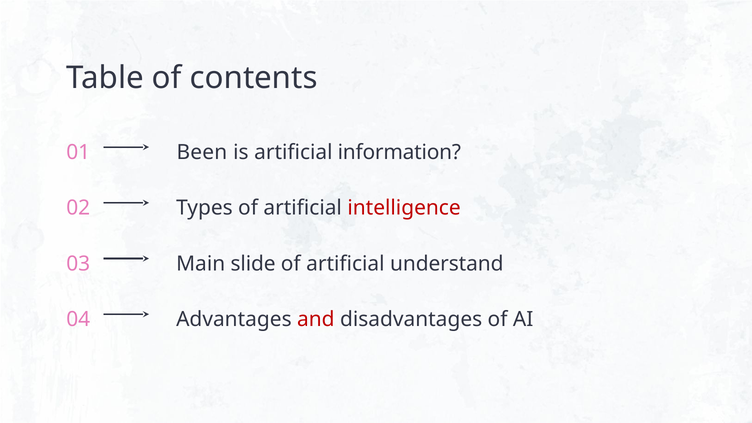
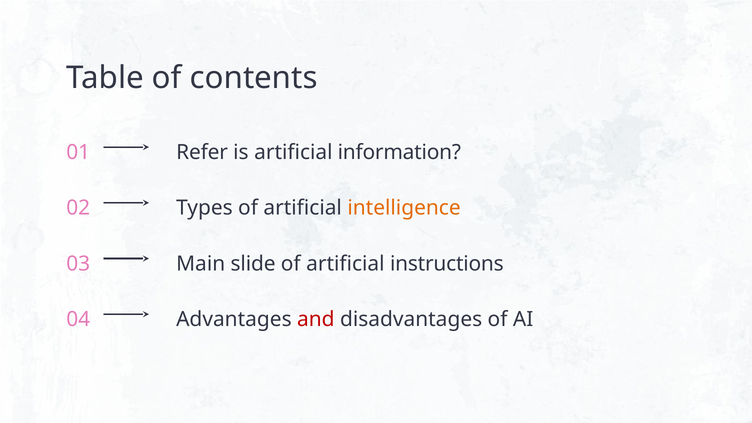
Been: Been -> Refer
intelligence colour: red -> orange
understand: understand -> instructions
